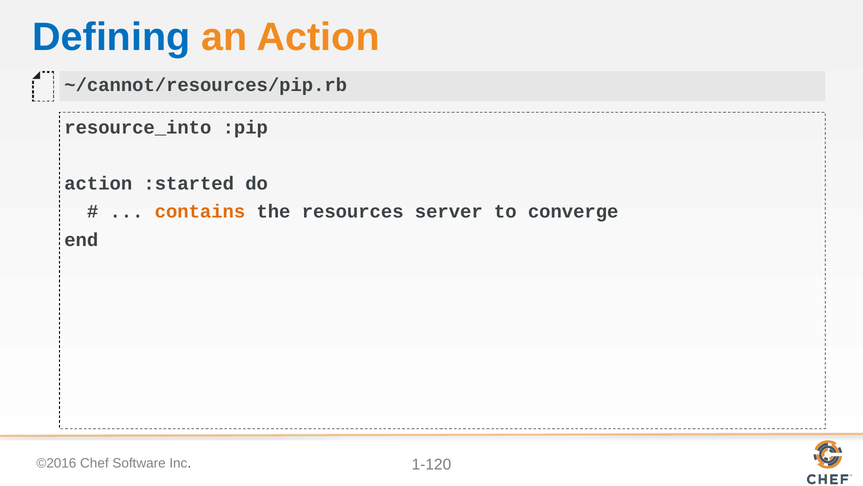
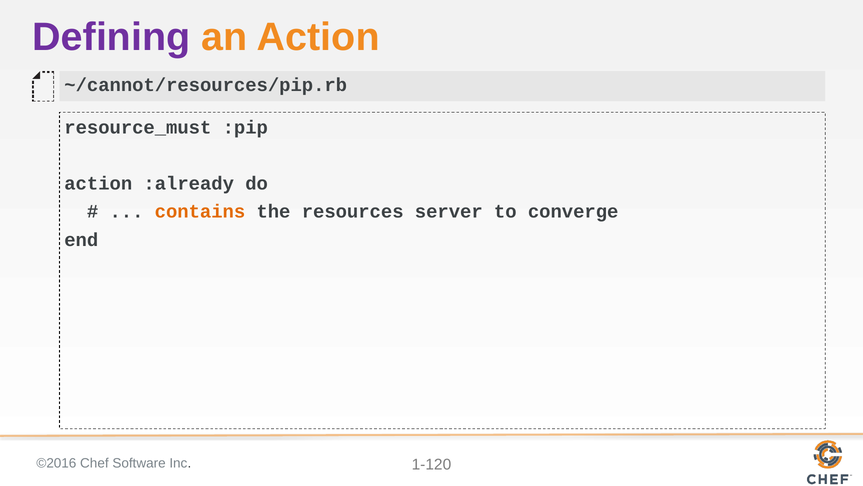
Defining colour: blue -> purple
resource_into: resource_into -> resource_must
:started: :started -> :already
